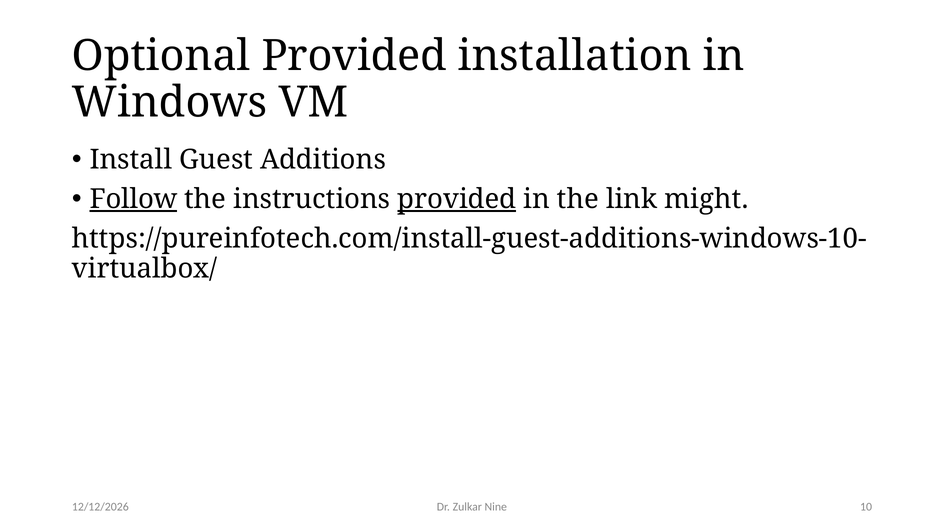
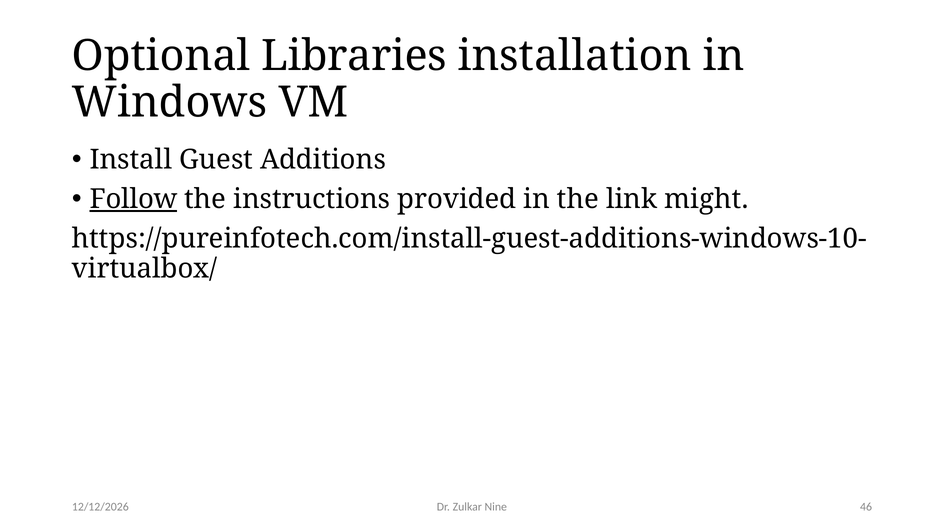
Optional Provided: Provided -> Libraries
provided at (457, 199) underline: present -> none
10: 10 -> 46
